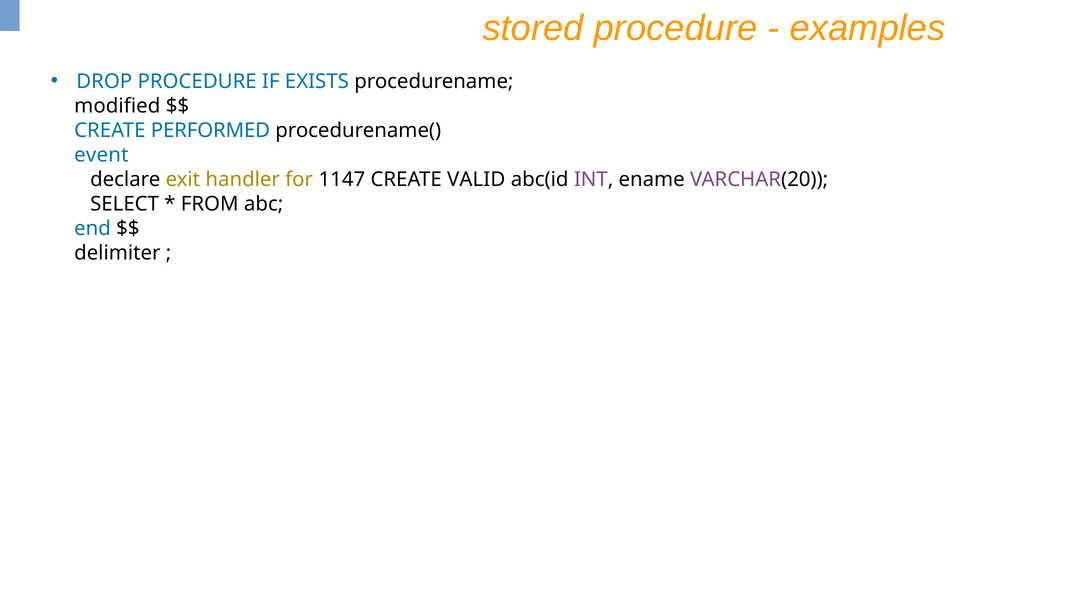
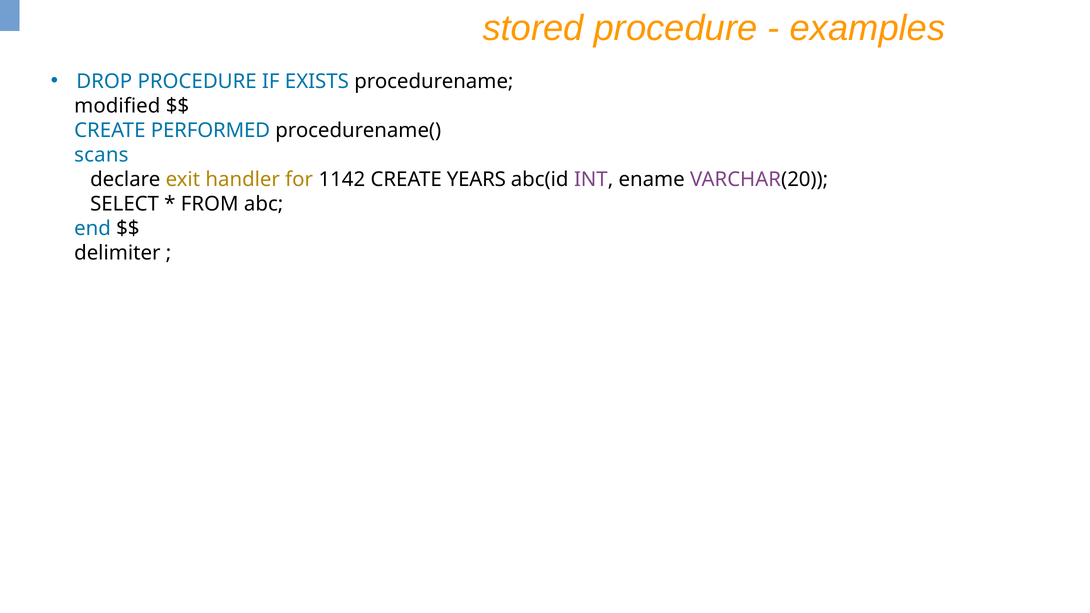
event: event -> scans
1147: 1147 -> 1142
VALID: VALID -> YEARS
